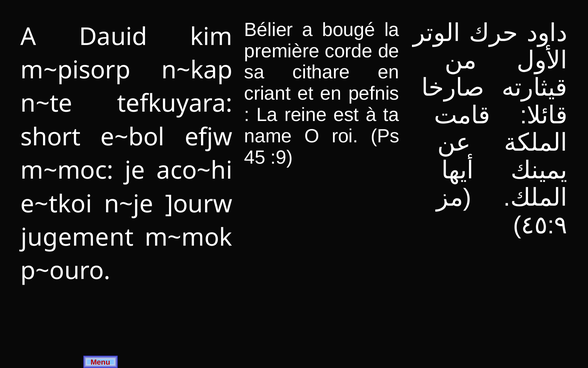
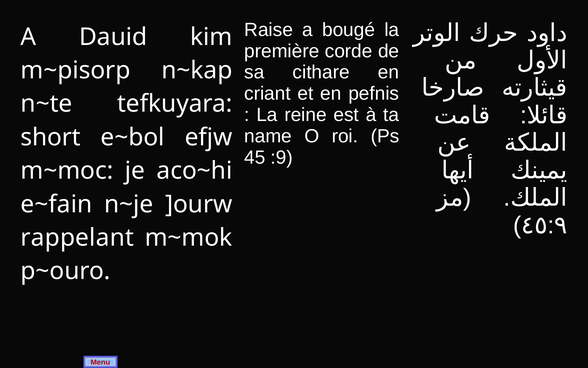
Bélier: Bélier -> Raise
e~tkoi: e~tkoi -> e~fain
jugement: jugement -> rappelant
